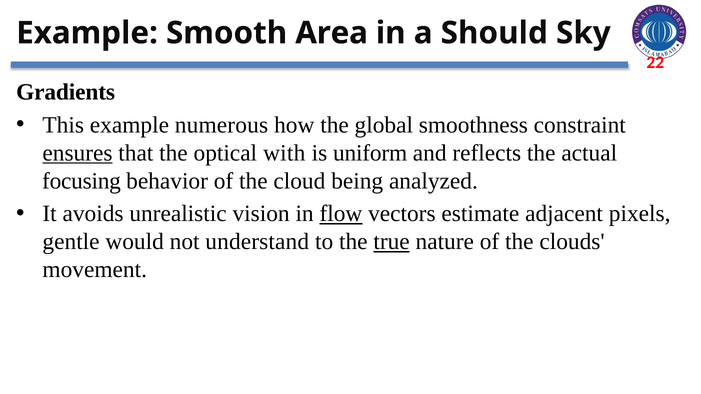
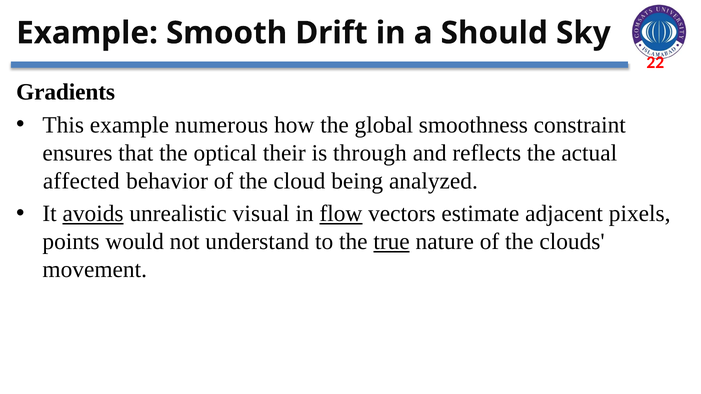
Area: Area -> Drift
ensures underline: present -> none
with: with -> their
uniform: uniform -> through
focusing: focusing -> affected
avoids underline: none -> present
vision: vision -> visual
gentle: gentle -> points
